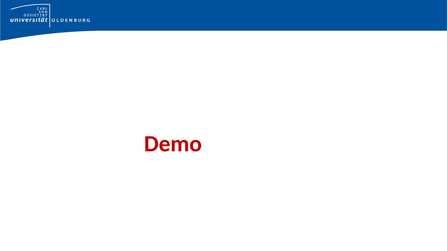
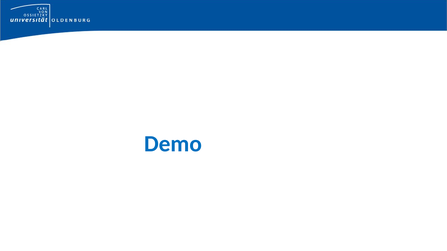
Demo colour: red -> blue
